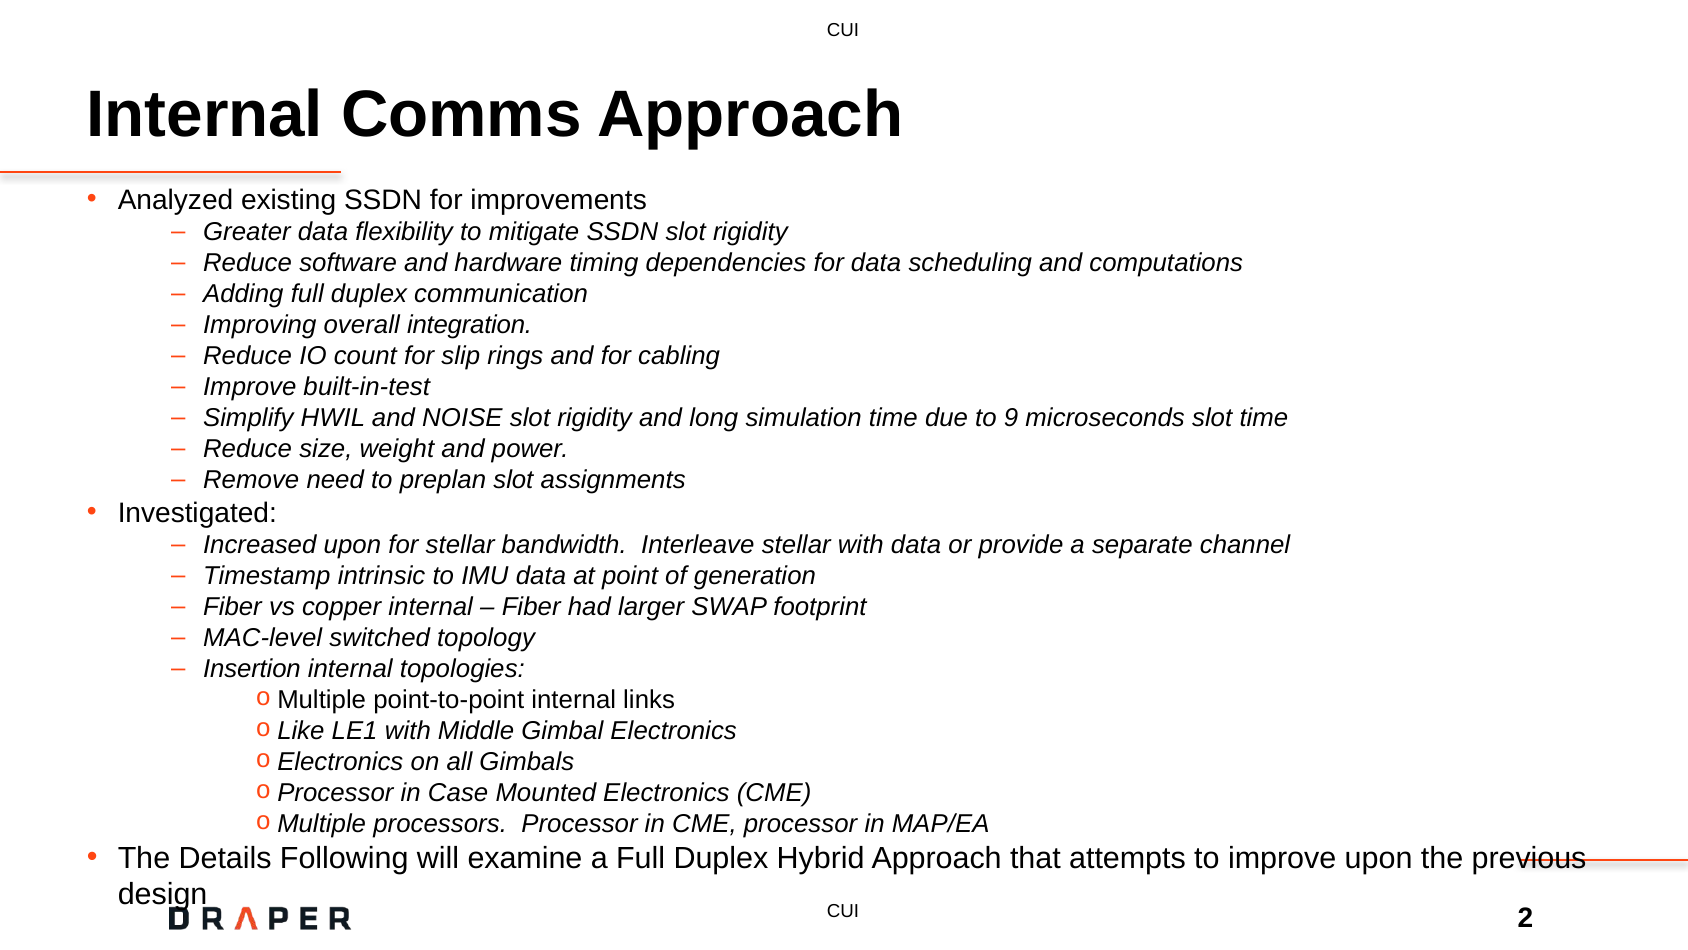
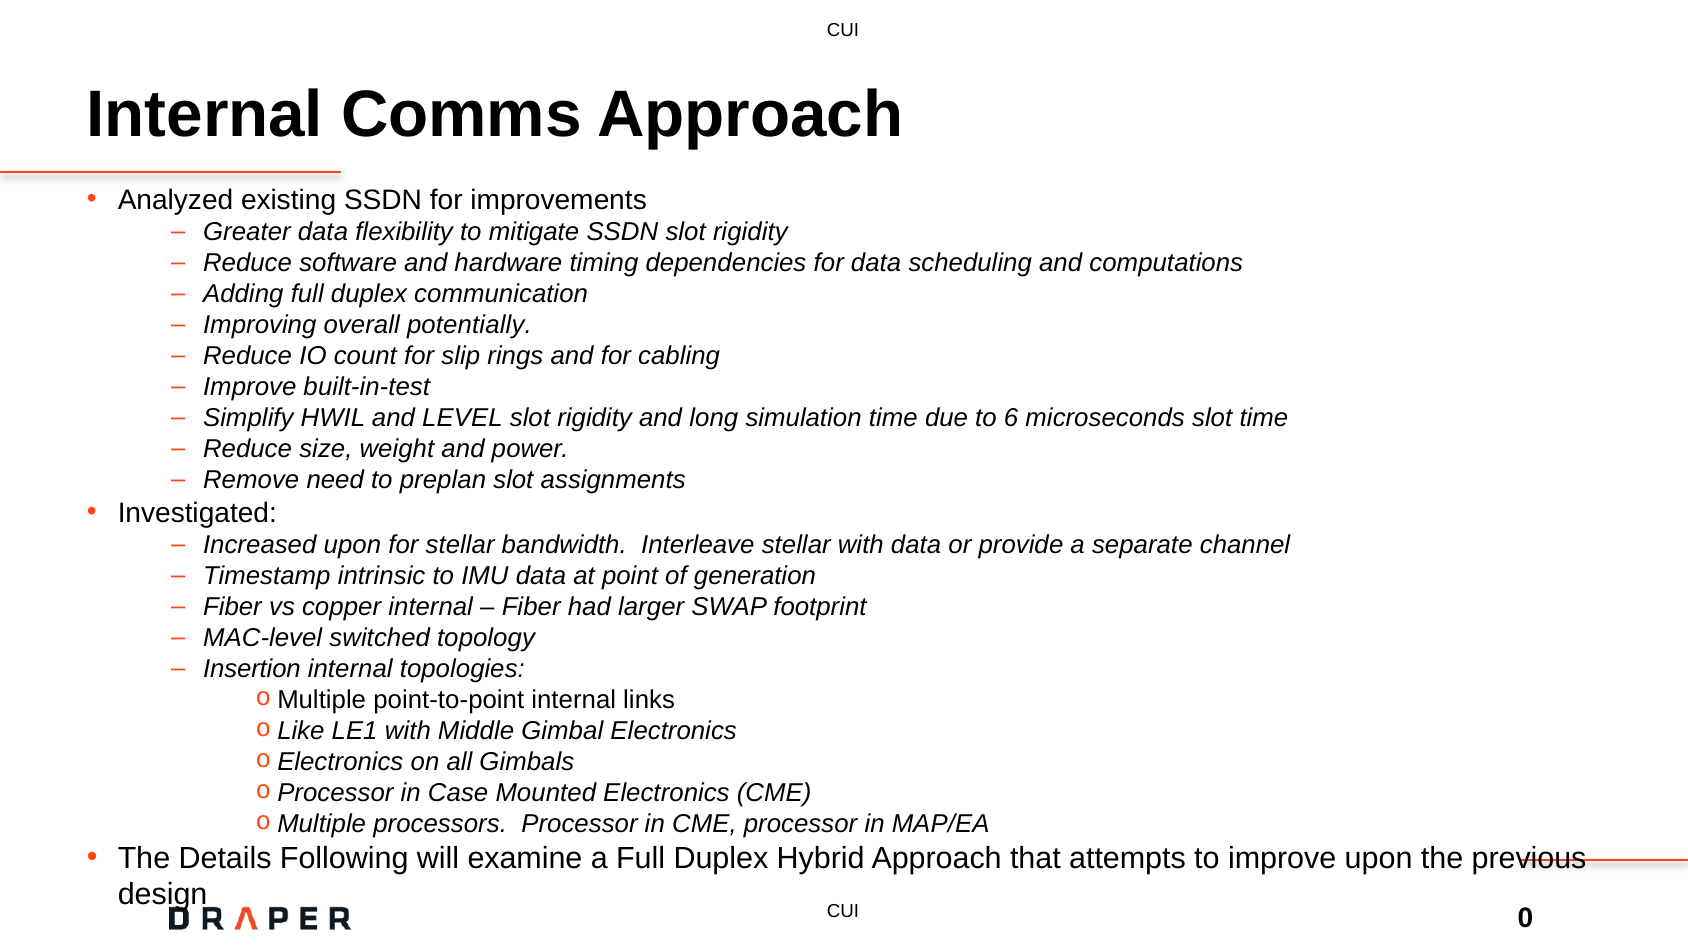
integration: integration -> potentially
NOISE: NOISE -> LEVEL
9: 9 -> 6
2: 2 -> 0
